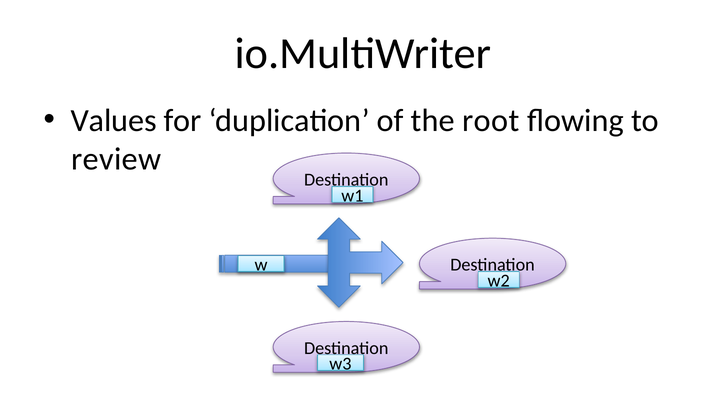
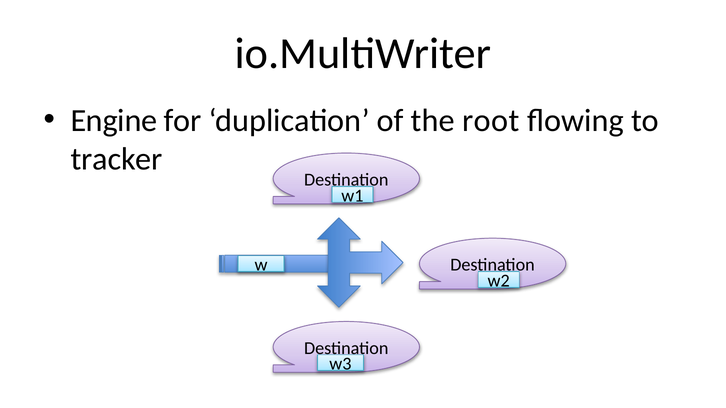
Values: Values -> Engine
review: review -> tracker
